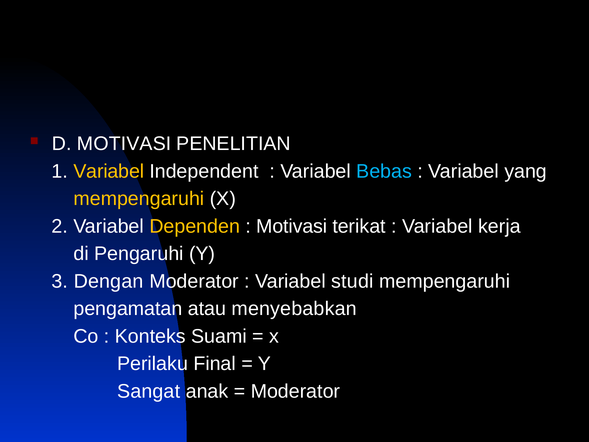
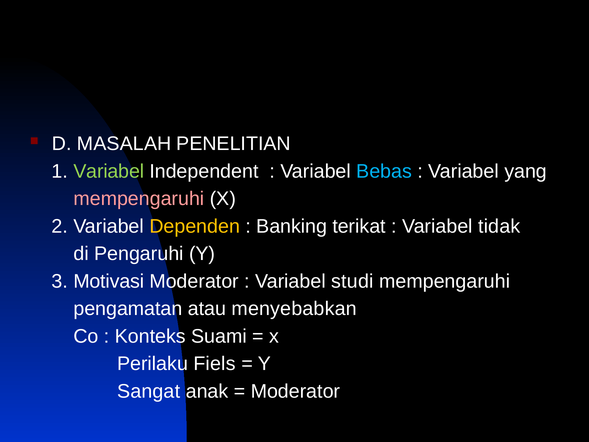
D MOTIVASI: MOTIVASI -> MASALAH
Variabel at (109, 171) colour: yellow -> light green
mempengaruhi at (139, 199) colour: yellow -> pink
Motivasi at (292, 226): Motivasi -> Banking
kerja: kerja -> tidak
Dengan: Dengan -> Motivasi
Final: Final -> Fiels
